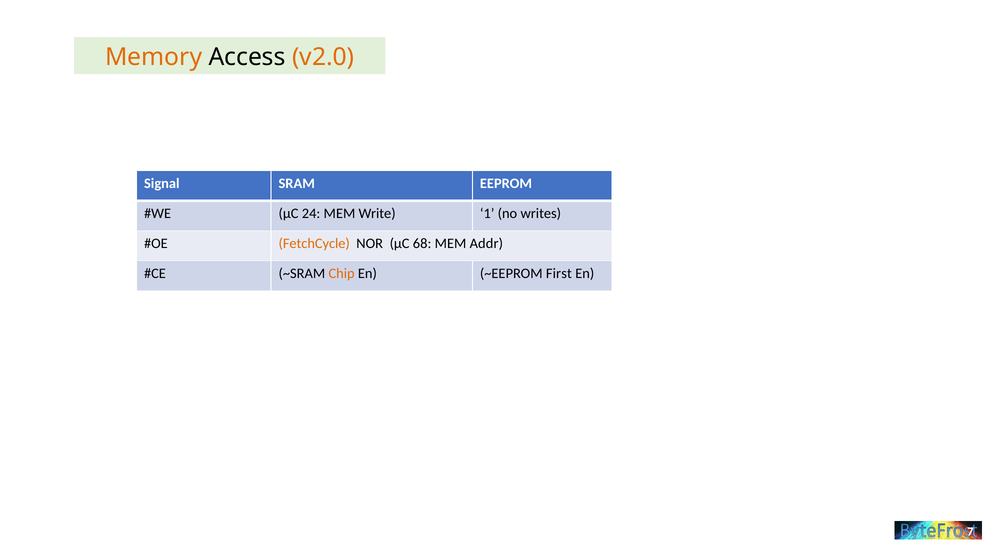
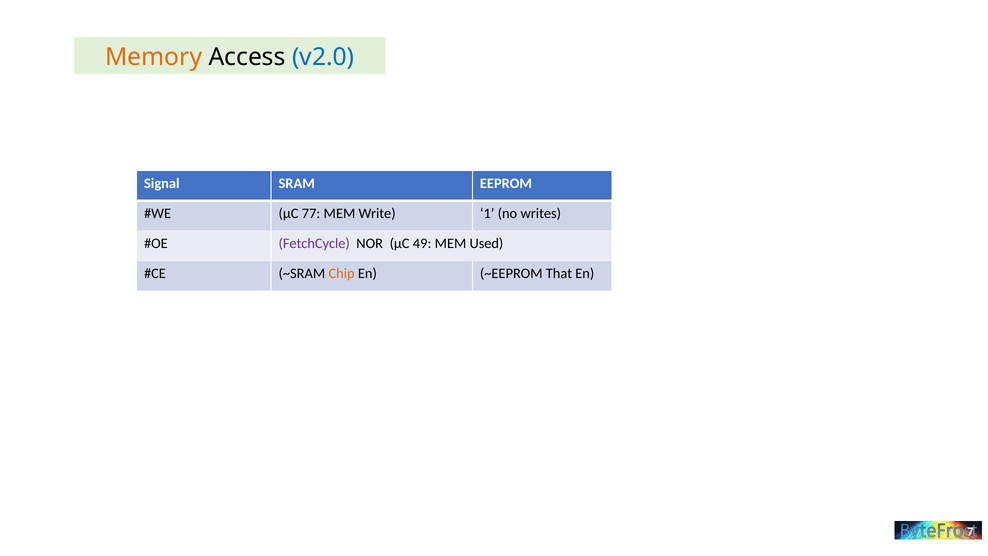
v2.0 colour: orange -> blue
µC 24: 24 -> 77
FetchCycle colour: orange -> purple
68: 68 -> 49
Addr: Addr -> Used
First: First -> That
